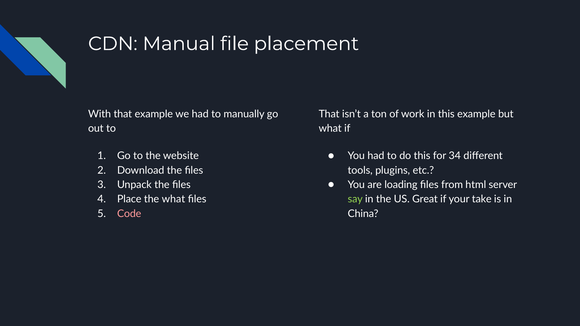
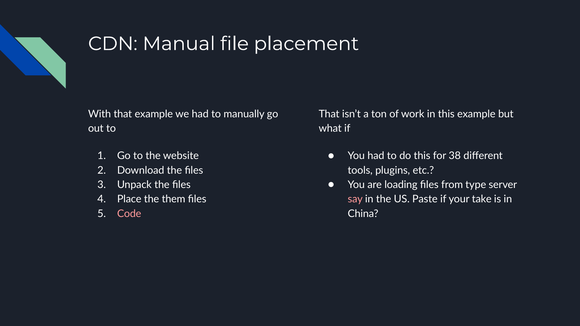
34: 34 -> 38
html: html -> type
the what: what -> them
say colour: light green -> pink
Great: Great -> Paste
